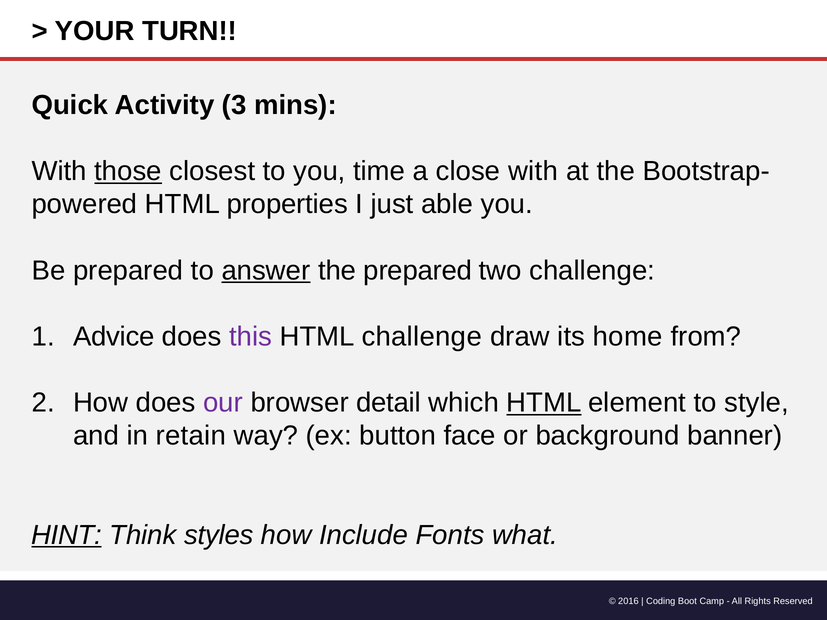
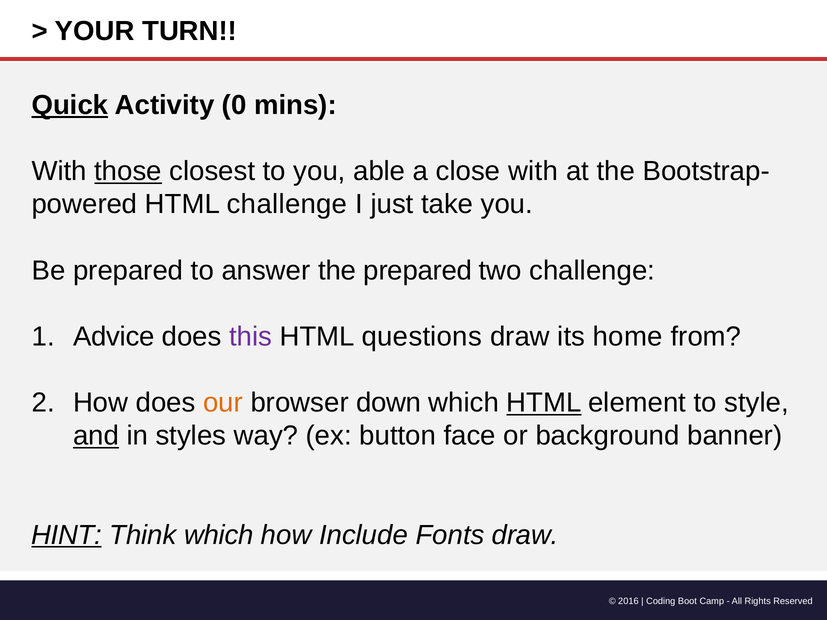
Quick underline: none -> present
3: 3 -> 0
time: time -> able
HTML properties: properties -> challenge
able: able -> take
answer underline: present -> none
HTML challenge: challenge -> questions
our colour: purple -> orange
detail: detail -> down
and underline: none -> present
retain: retain -> styles
Think styles: styles -> which
Fonts what: what -> draw
